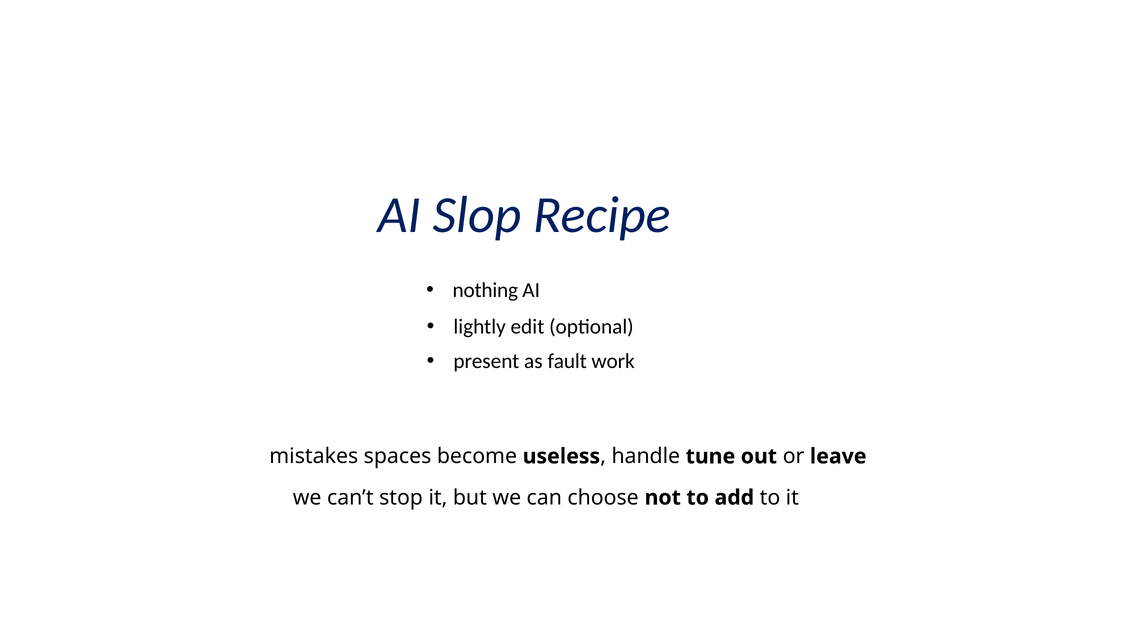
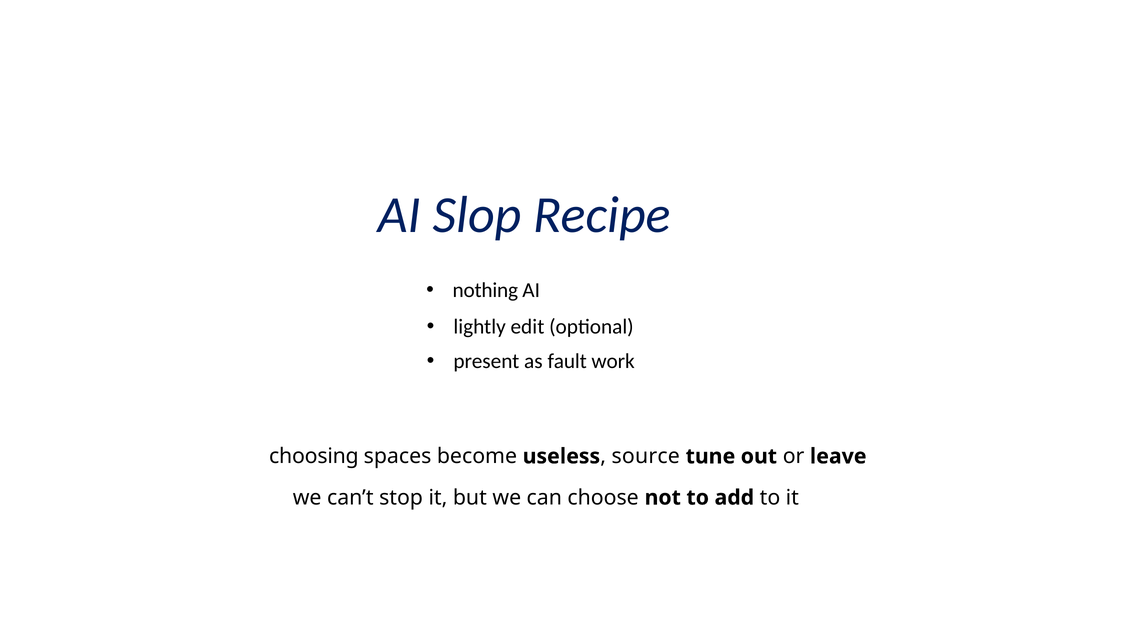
mistakes: mistakes -> choosing
handle: handle -> source
